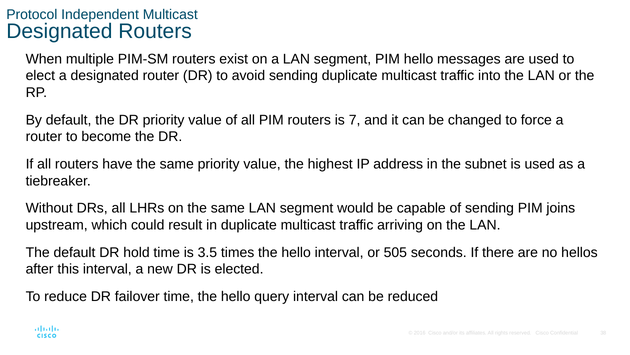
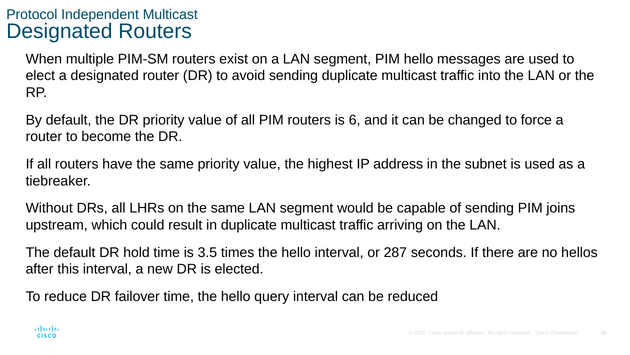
7: 7 -> 6
505: 505 -> 287
